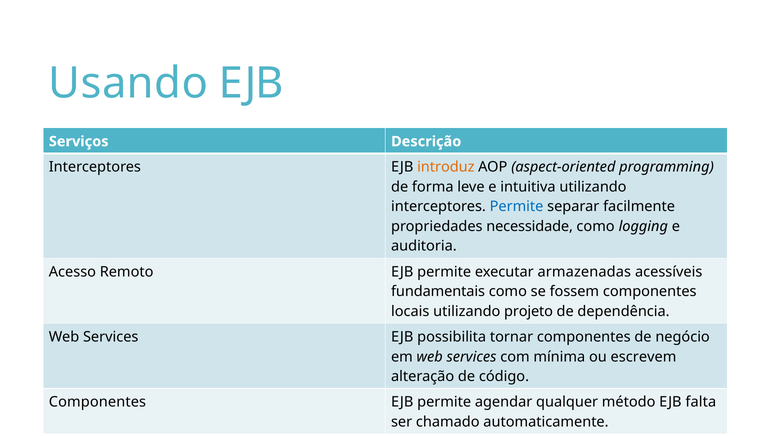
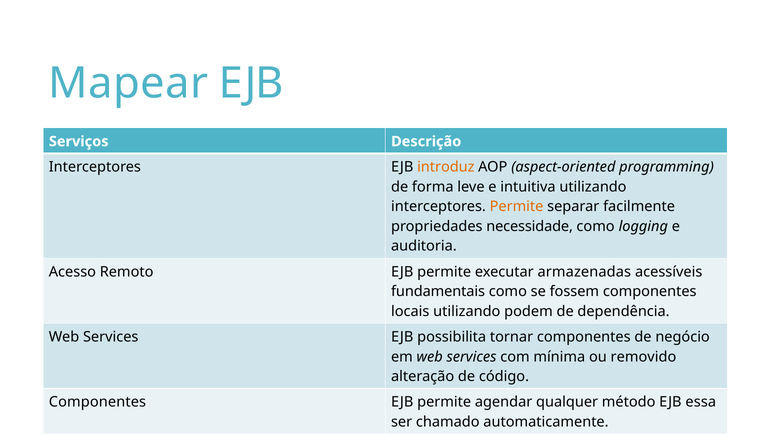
Usando: Usando -> Mapear
Permite at (517, 207) colour: blue -> orange
projeto: projeto -> podem
escrevem: escrevem -> removido
falta: falta -> essa
